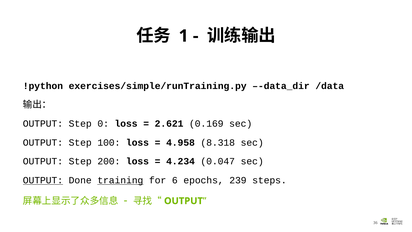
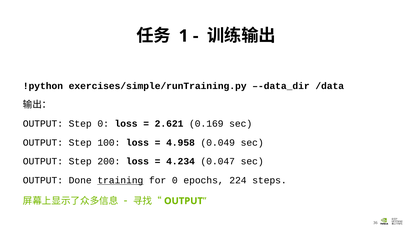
8.318: 8.318 -> 0.049
OUTPUT at (43, 180) underline: present -> none
for 6: 6 -> 0
239: 239 -> 224
